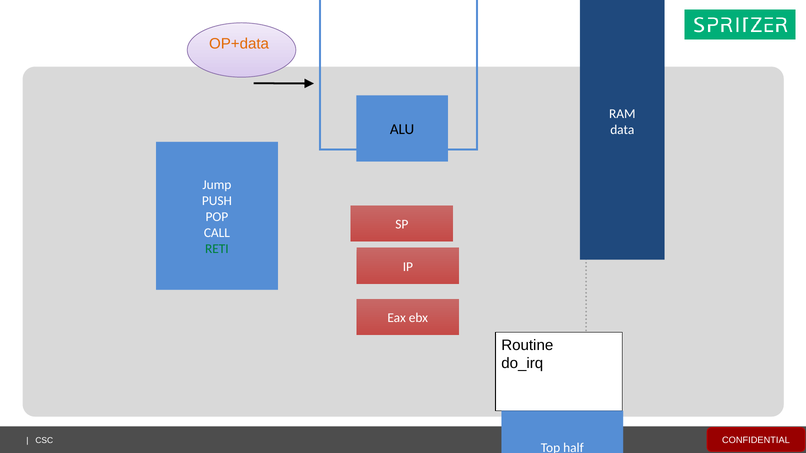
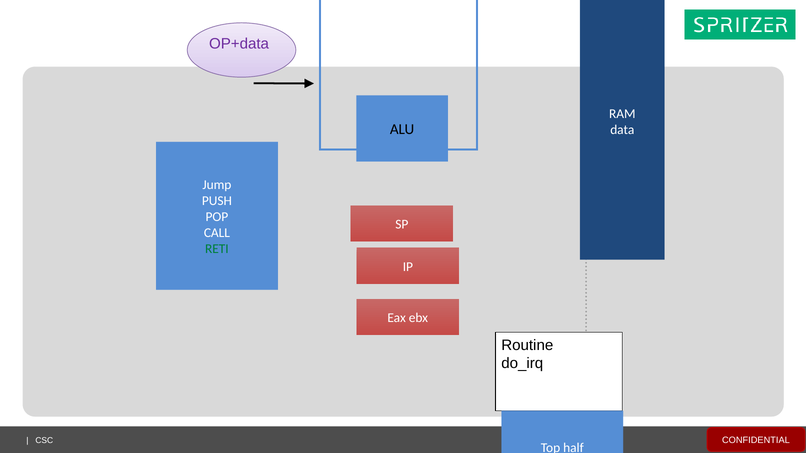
OP+data colour: orange -> purple
